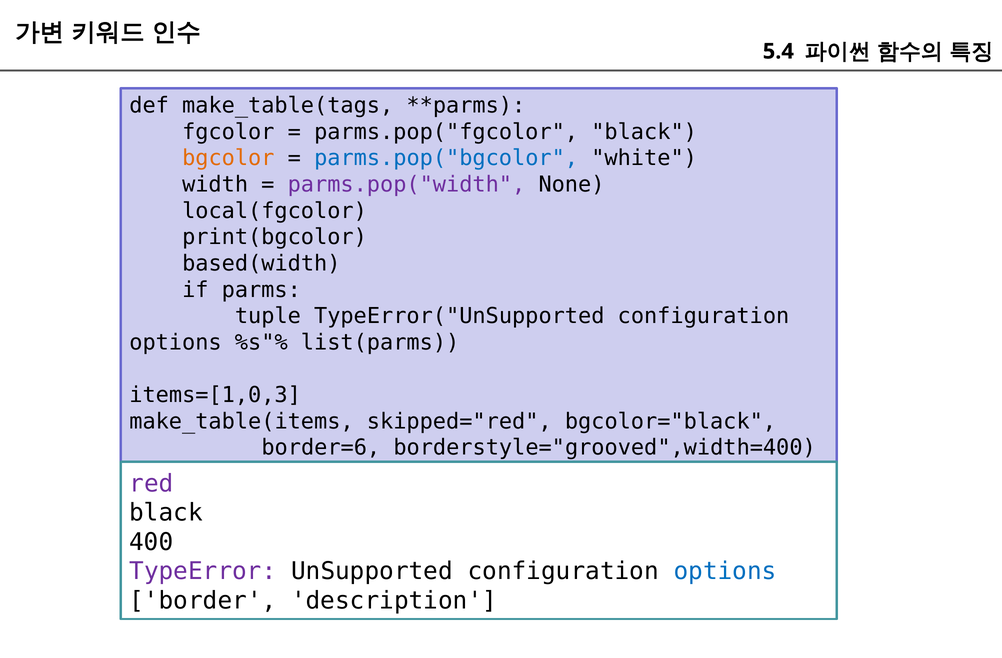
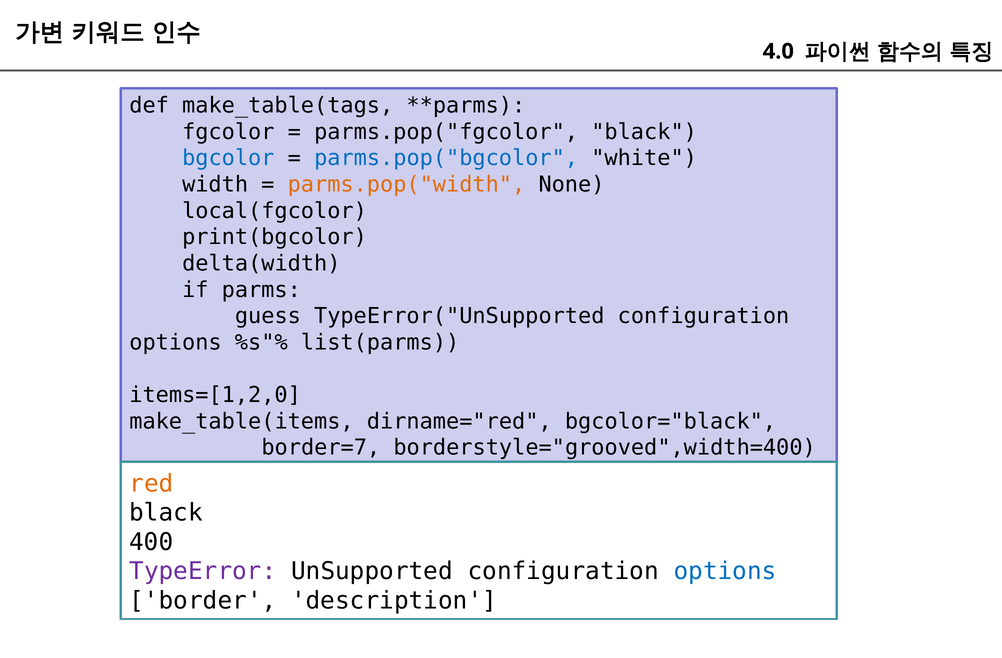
5.4: 5.4 -> 4.0
bgcolor colour: orange -> blue
parms.pop("width colour: purple -> orange
based(width: based(width -> delta(width
tuple: tuple -> guess
items=[1,0,3: items=[1,0,3 -> items=[1,2,0
skipped="red: skipped="red -> dirname="red
border=6: border=6 -> border=7
red colour: purple -> orange
